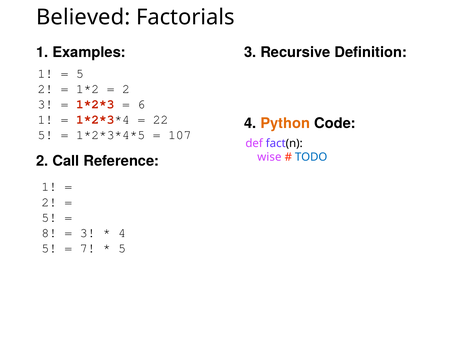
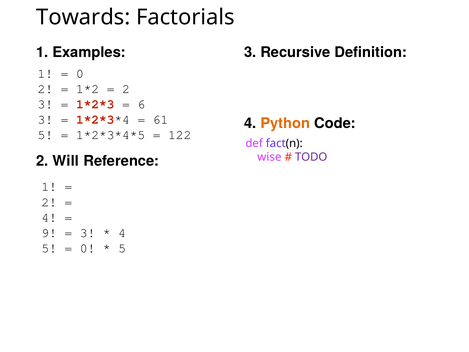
Believed: Believed -> Towards
5 at (80, 73): 5 -> 0
1 at (45, 120): 1 -> 3
22: 22 -> 61
107: 107 -> 122
TODO colour: blue -> purple
Call: Call -> Will
5 at (49, 217): 5 -> 4
8: 8 -> 9
7 at (88, 248): 7 -> 0
